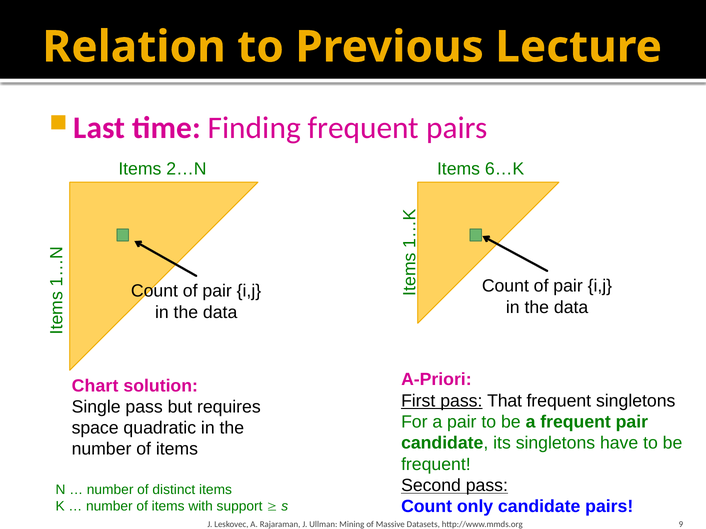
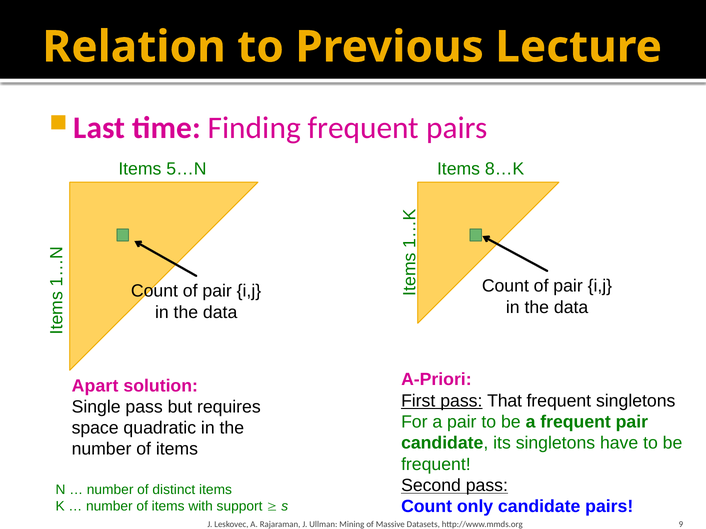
2…N: 2…N -> 5…N
6…K: 6…K -> 8…K
Chart: Chart -> Apart
